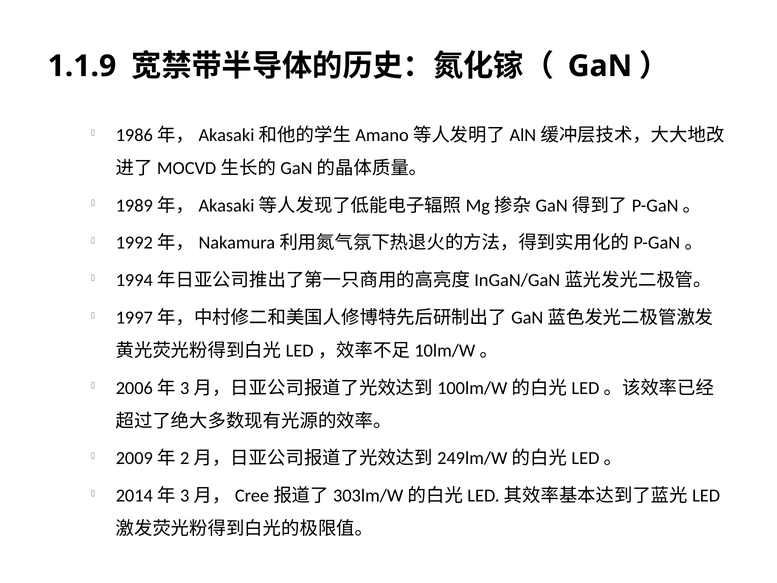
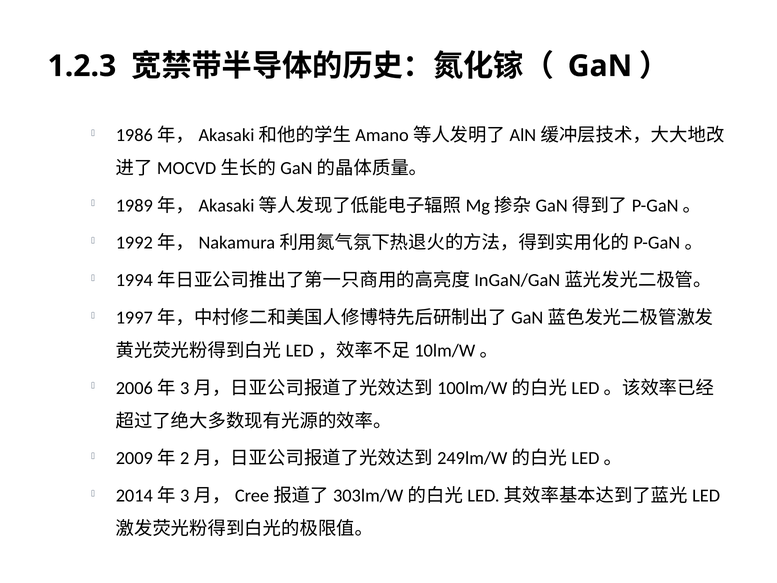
1.1.9: 1.1.9 -> 1.2.3
